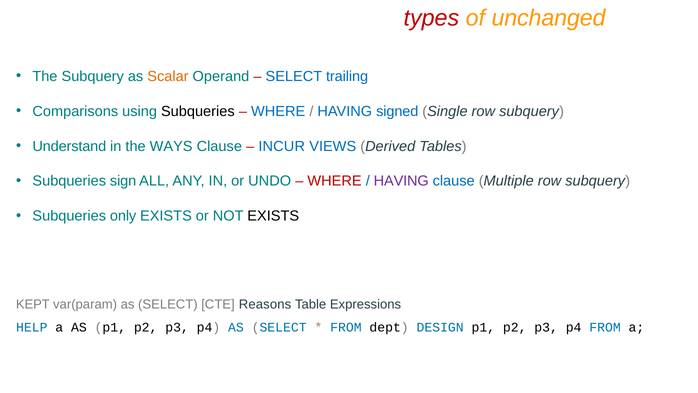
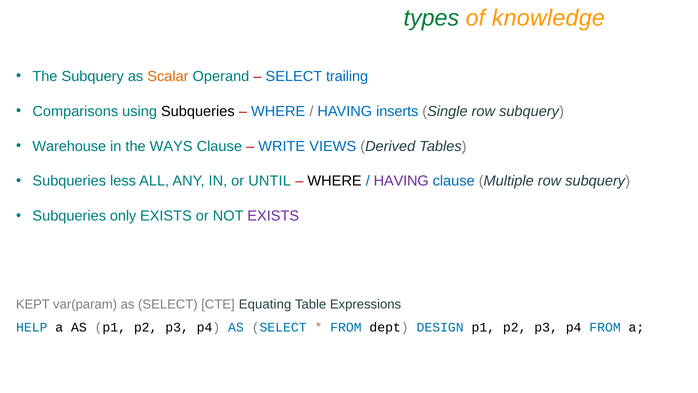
types colour: red -> green
unchanged: unchanged -> knowledge
signed: signed -> inserts
Understand: Understand -> Warehouse
INCUR: INCUR -> WRITE
sign: sign -> less
UNDO: UNDO -> UNTIL
WHERE at (335, 181) colour: red -> black
EXISTS at (273, 216) colour: black -> purple
Reasons: Reasons -> Equating
